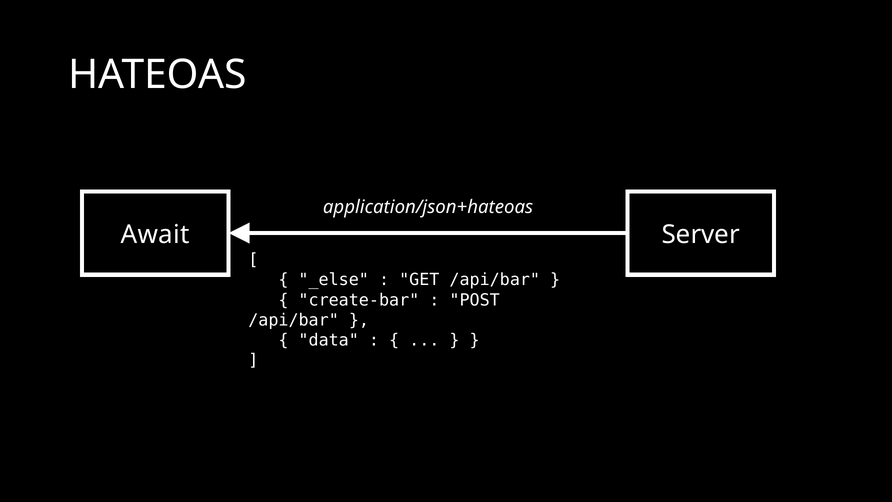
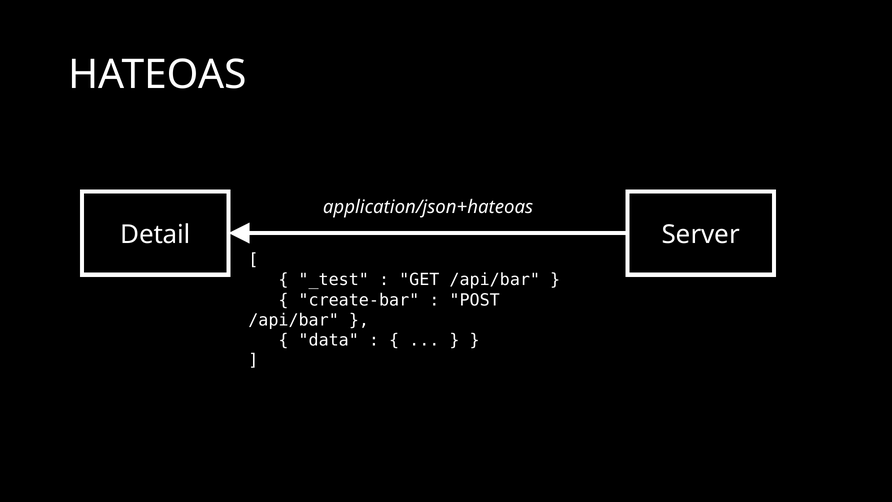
Await: Await -> Detail
_else: _else -> _test
